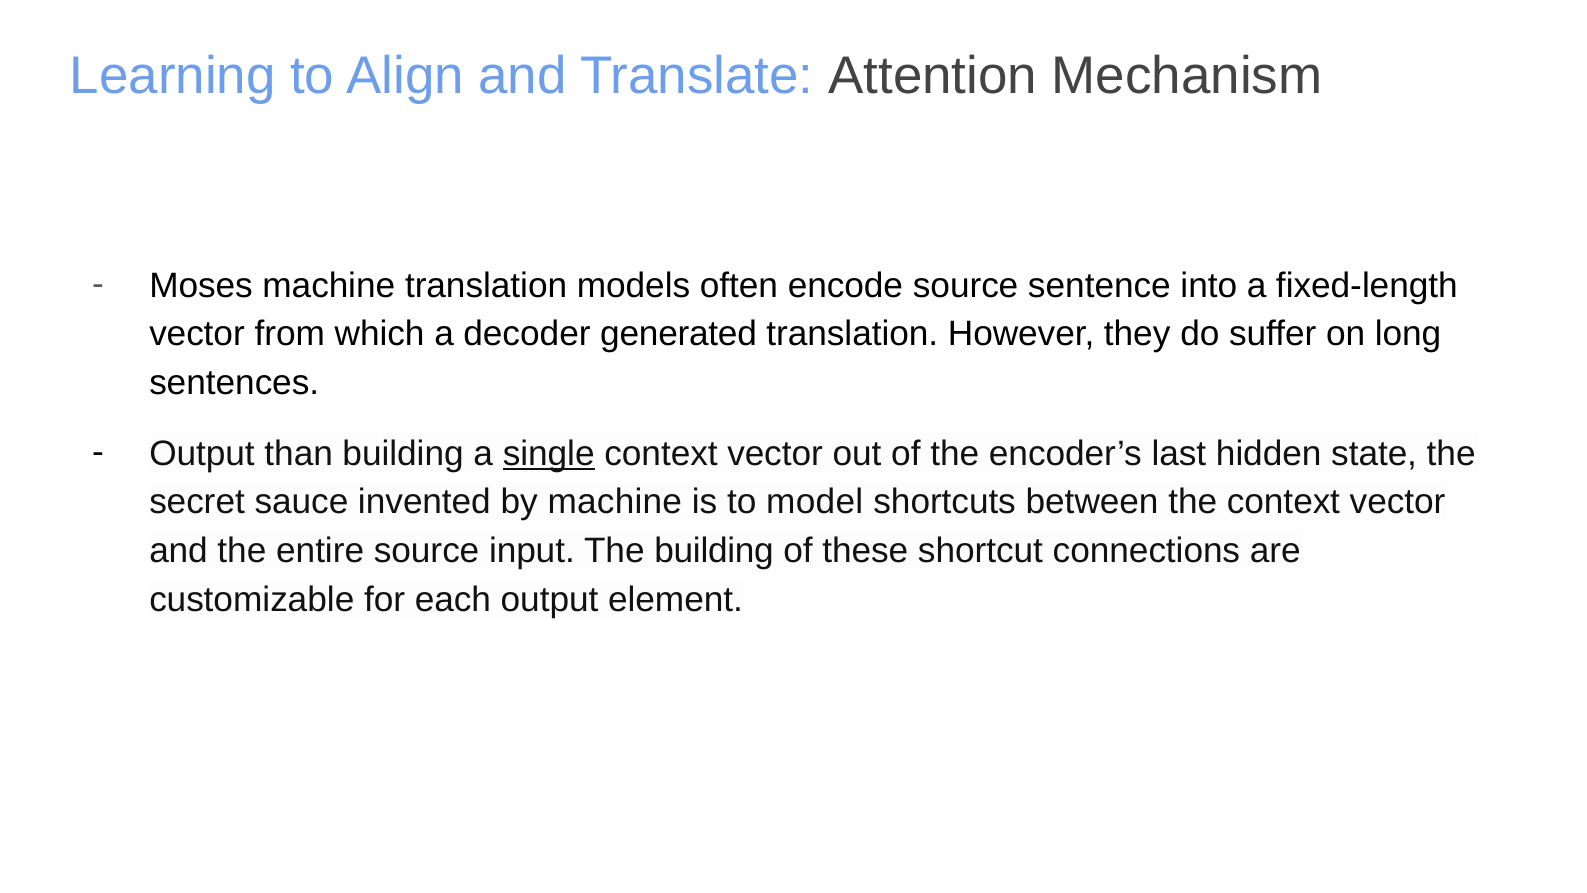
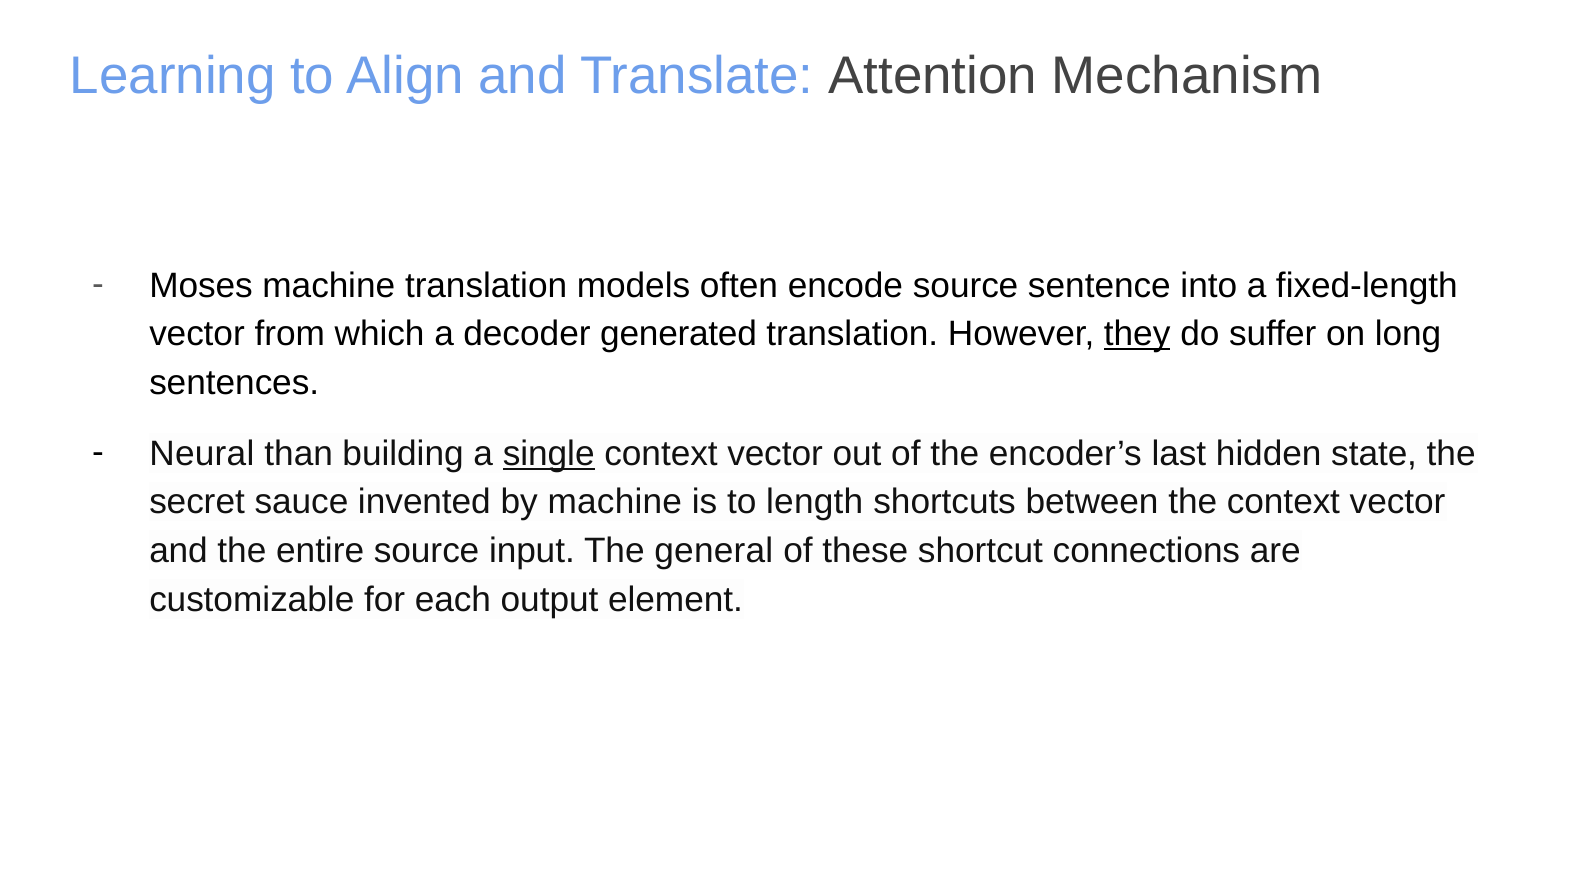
they underline: none -> present
Output at (202, 453): Output -> Neural
model: model -> length
The building: building -> general
